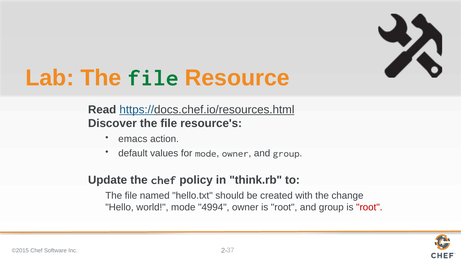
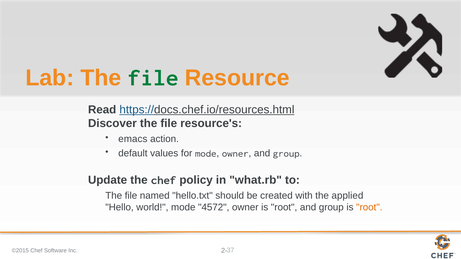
think.rb: think.rb -> what.rb
change: change -> applied
4994: 4994 -> 4572
root at (369, 208) colour: red -> orange
